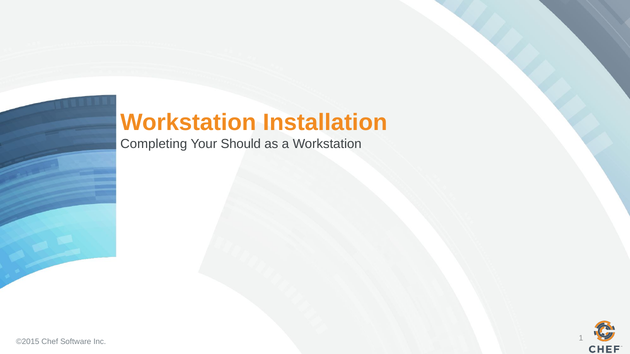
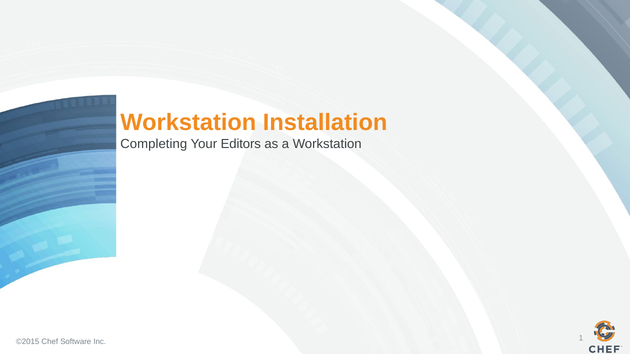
Should: Should -> Editors
